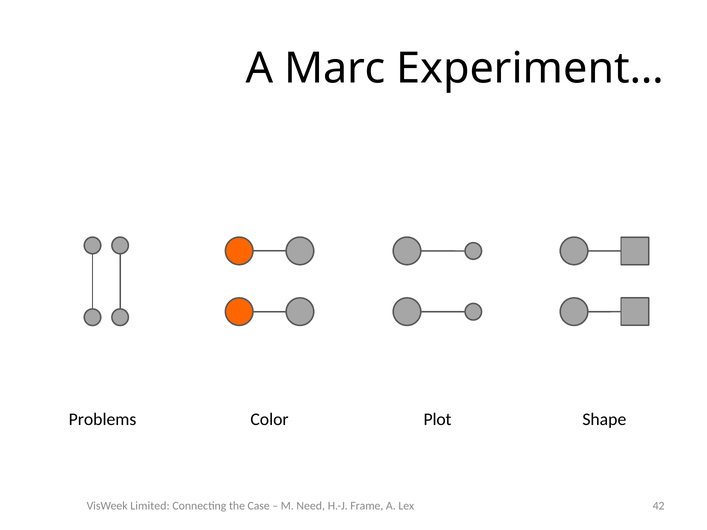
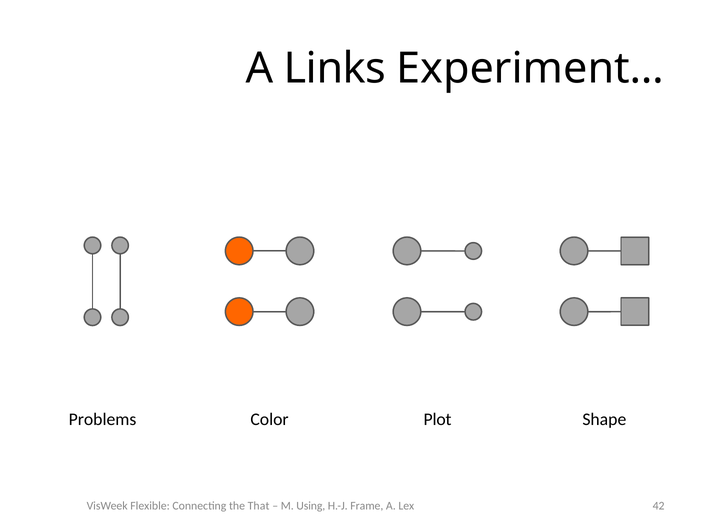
Marc: Marc -> Links
Limited: Limited -> Flexible
Case: Case -> That
Need: Need -> Using
